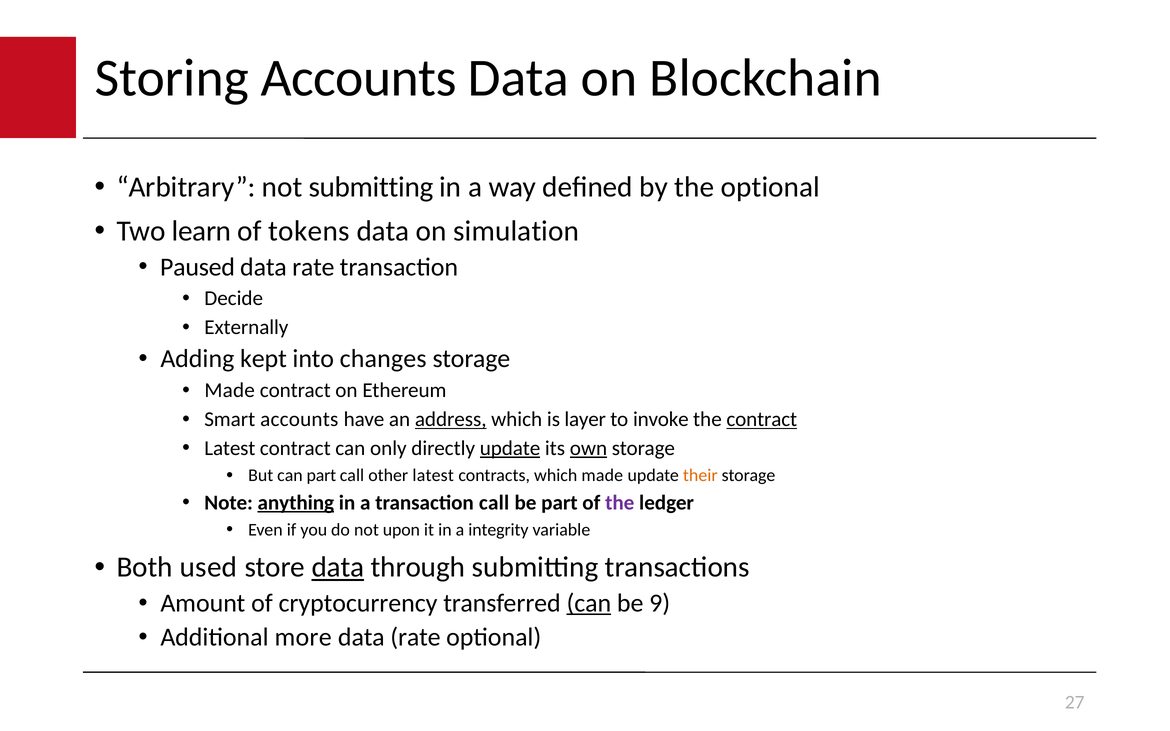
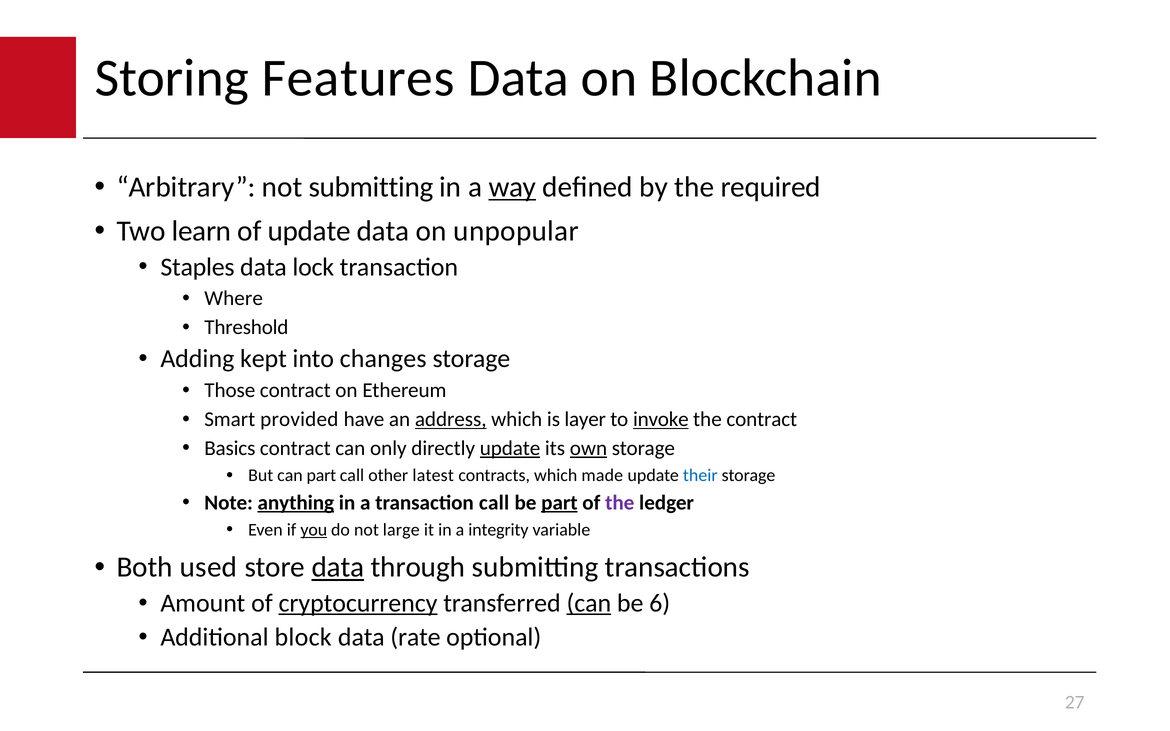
Storing Accounts: Accounts -> Features
way underline: none -> present
the optional: optional -> required
of tokens: tokens -> update
simulation: simulation -> unpopular
Paused: Paused -> Staples
rate at (313, 267): rate -> lock
Decide: Decide -> Where
Externally: Externally -> Threshold
Made at (230, 391): Made -> Those
Smart accounts: accounts -> provided
invoke underline: none -> present
contract at (762, 420) underline: present -> none
Latest at (230, 448): Latest -> Basics
their colour: orange -> blue
part at (559, 503) underline: none -> present
you underline: none -> present
upon: upon -> large
cryptocurrency underline: none -> present
9: 9 -> 6
more: more -> block
